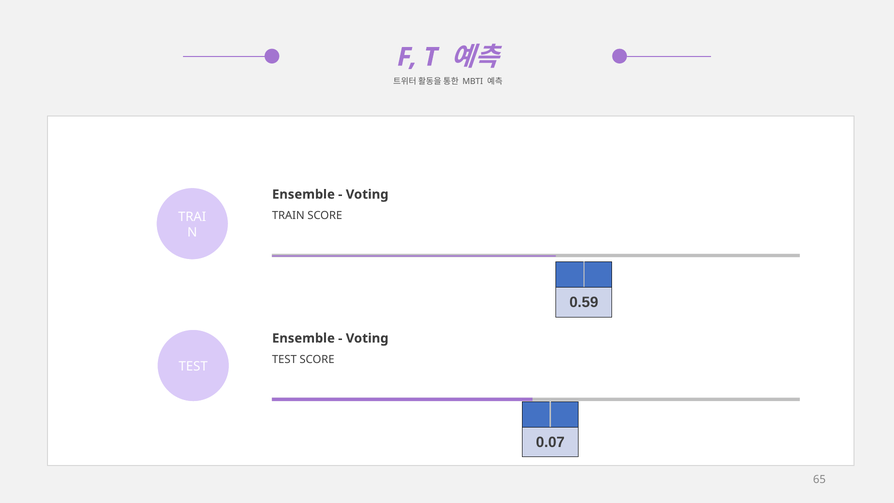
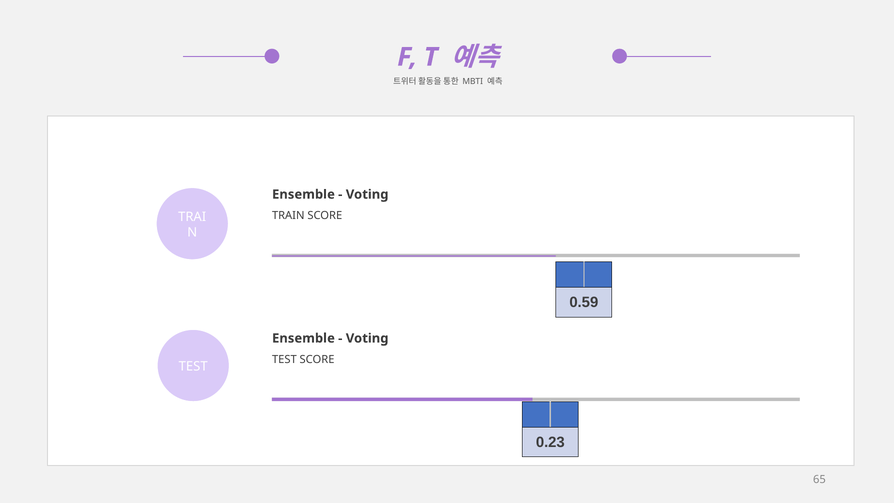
0.07: 0.07 -> 0.23
